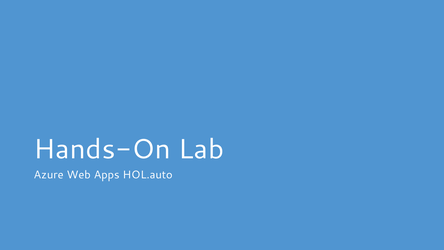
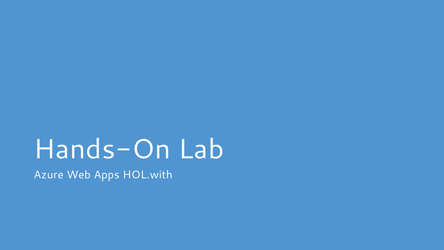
HOL.auto: HOL.auto -> HOL.with
